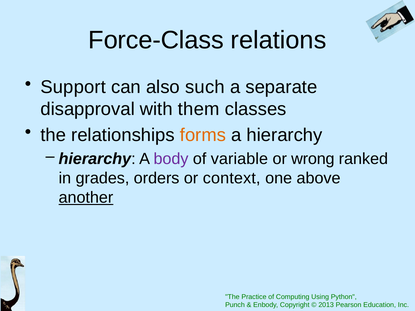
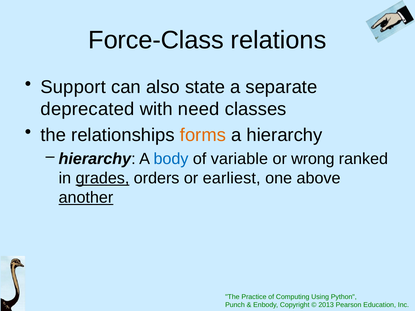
such: such -> state
disapproval: disapproval -> deprecated
them: them -> need
body colour: purple -> blue
grades underline: none -> present
context: context -> earliest
